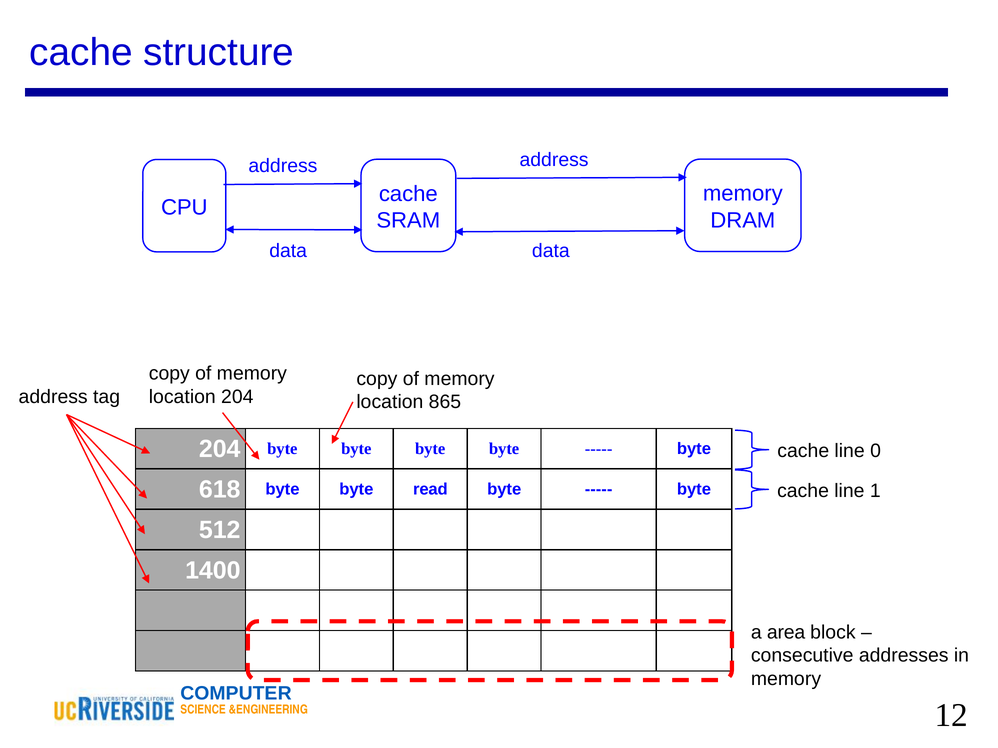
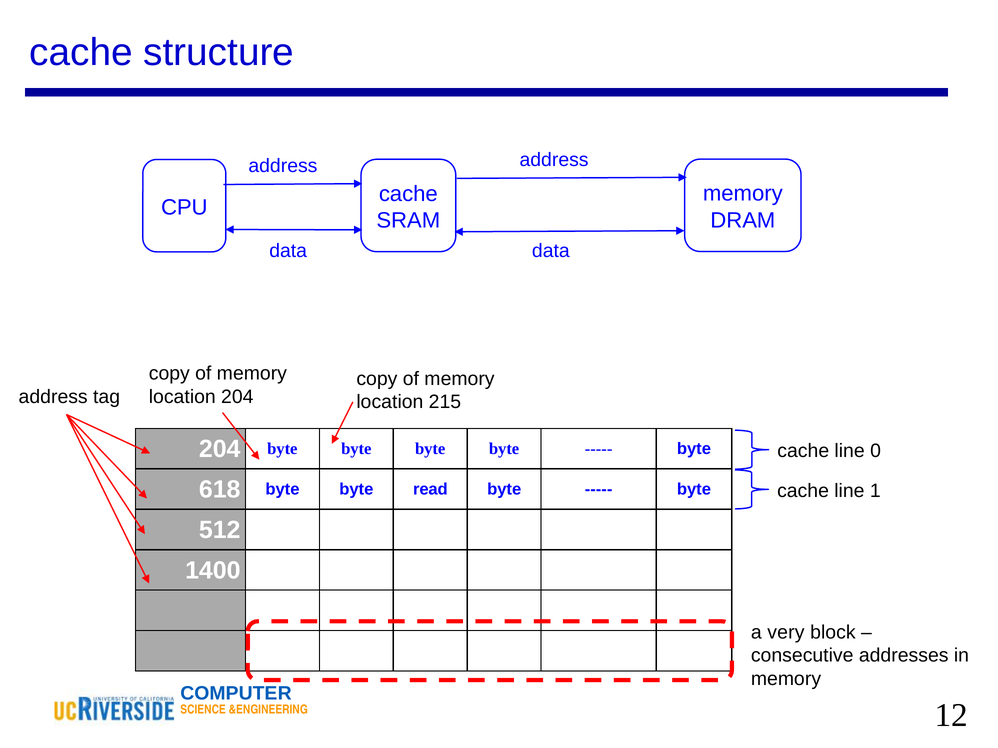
865: 865 -> 215
area: area -> very
